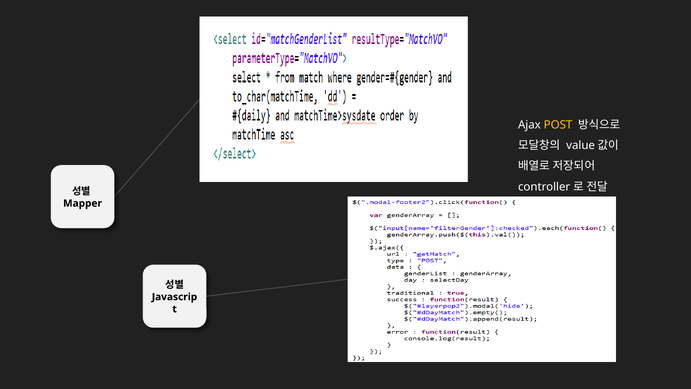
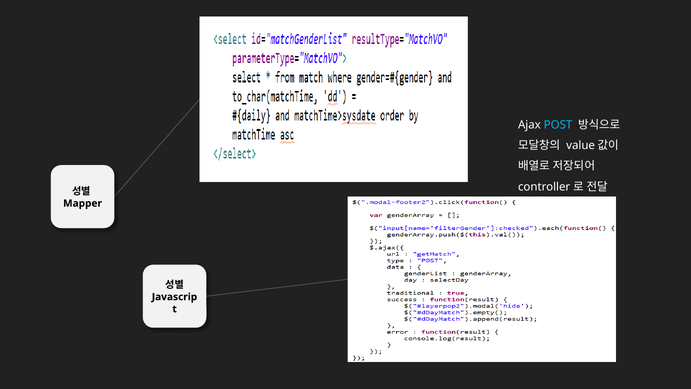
POST colour: yellow -> light blue
